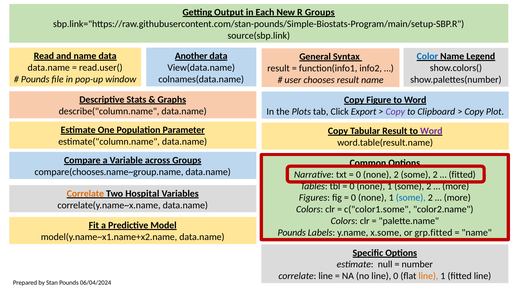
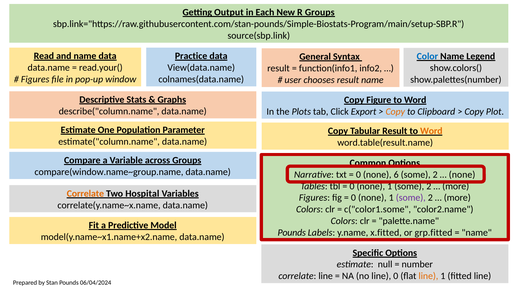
Another: Another -> Practice
read.user(: read.user( -> read.your(
Pounds at (35, 79): Pounds -> Figures
Copy at (395, 112) colour: purple -> orange
Word at (431, 131) colour: purple -> orange
compare(chooses.name~group.name: compare(chooses.name~group.name -> compare(window.name~group.name
none 2: 2 -> 6
fitted at (462, 175): fitted -> none
some at (411, 198) colour: blue -> purple
x.some: x.some -> x.fitted
